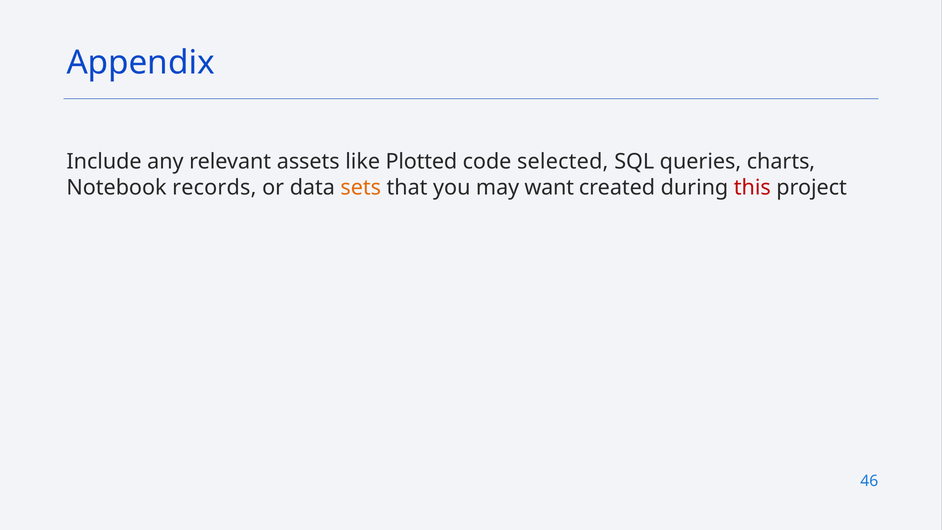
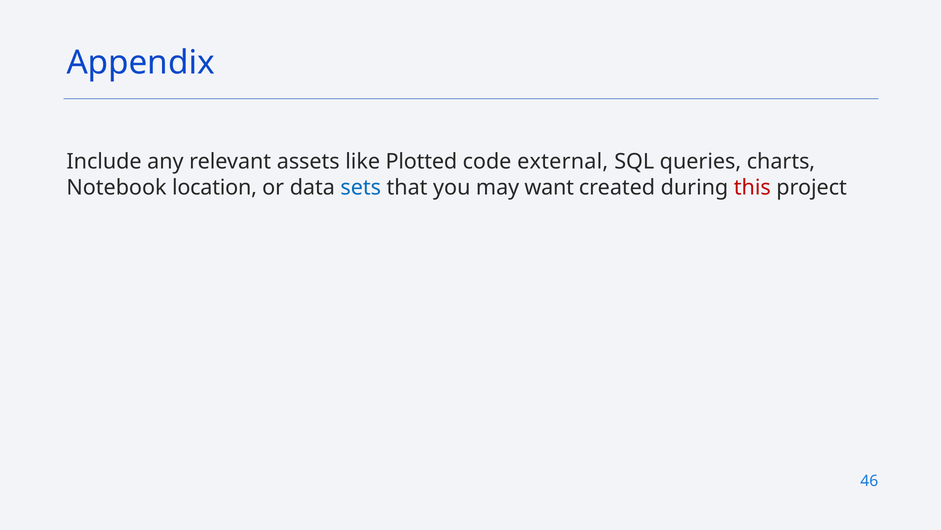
selected: selected -> external
records: records -> location
sets colour: orange -> blue
